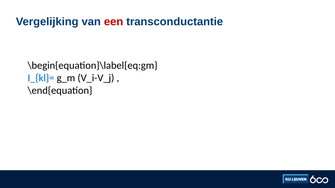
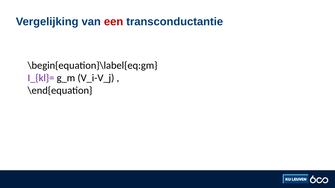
I_{kl}= colour: blue -> purple
